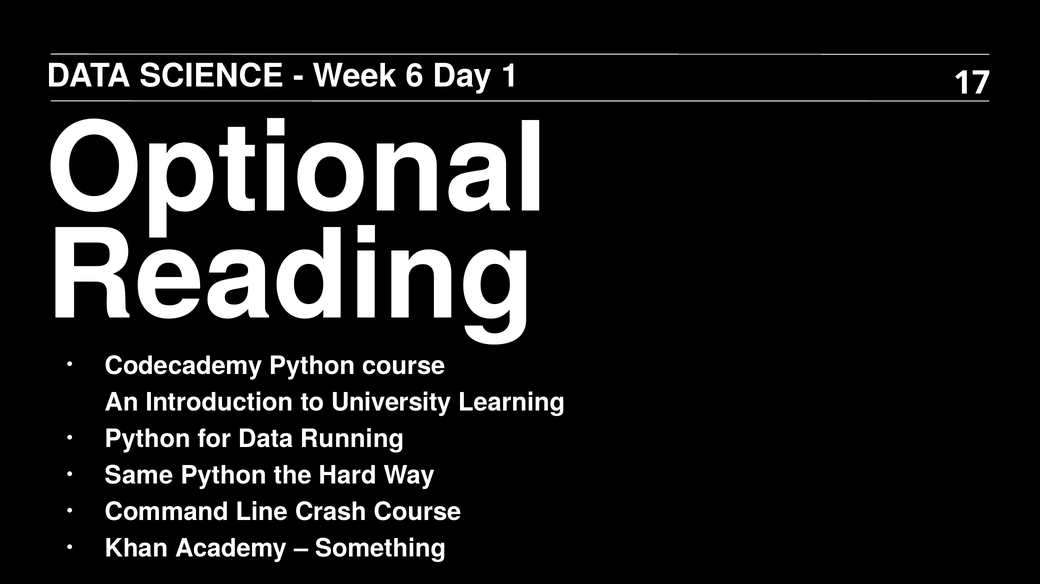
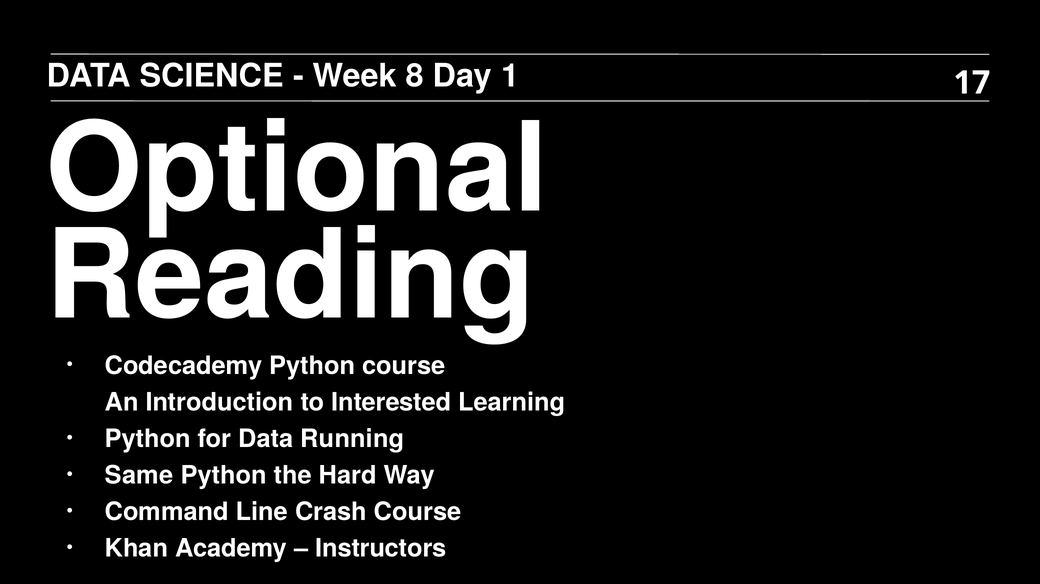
6: 6 -> 8
University: University -> Interested
Something: Something -> Instructors
